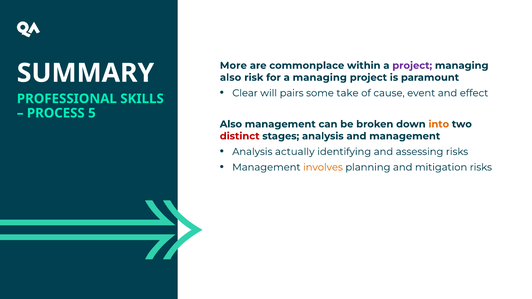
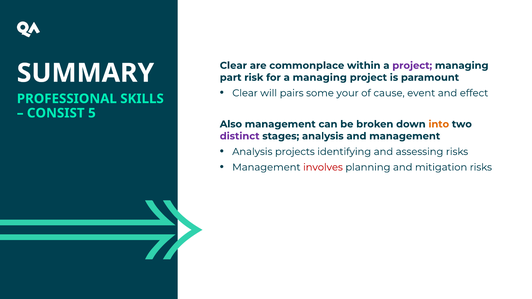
More at (233, 66): More -> Clear
also at (231, 78): also -> part
take: take -> your
PROCESS: PROCESS -> CONSIST
distinct colour: red -> purple
actually: actually -> projects
involves colour: orange -> red
